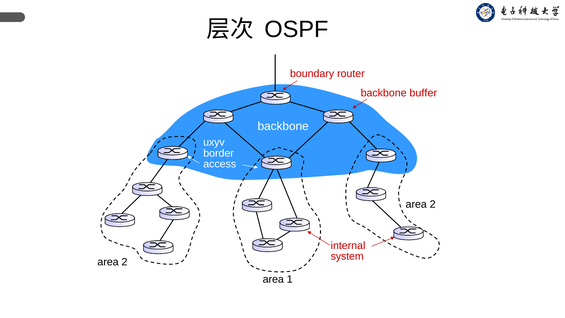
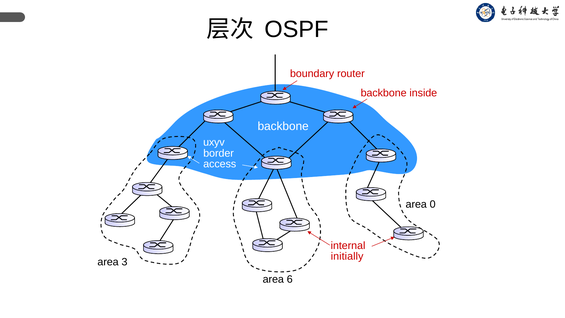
buffer: buffer -> inside
2 at (433, 204): 2 -> 0
system: system -> initially
2 at (125, 262): 2 -> 3
1: 1 -> 6
